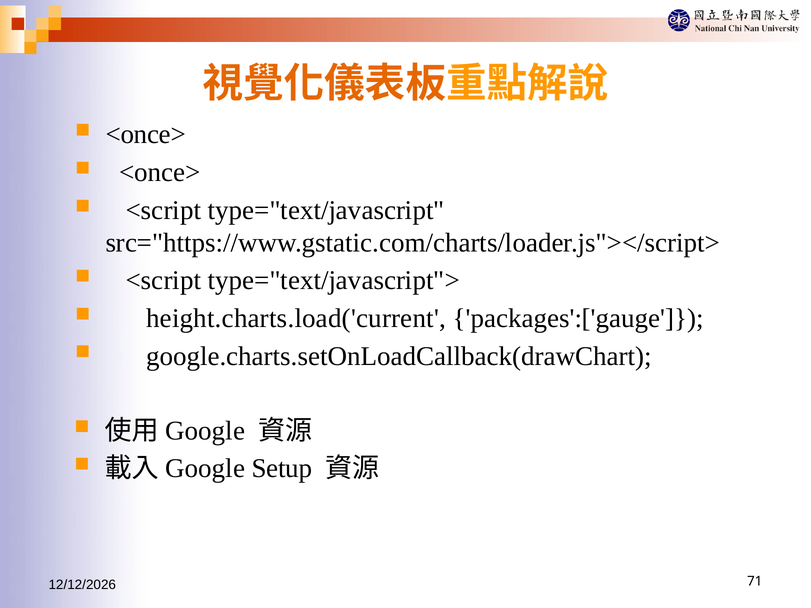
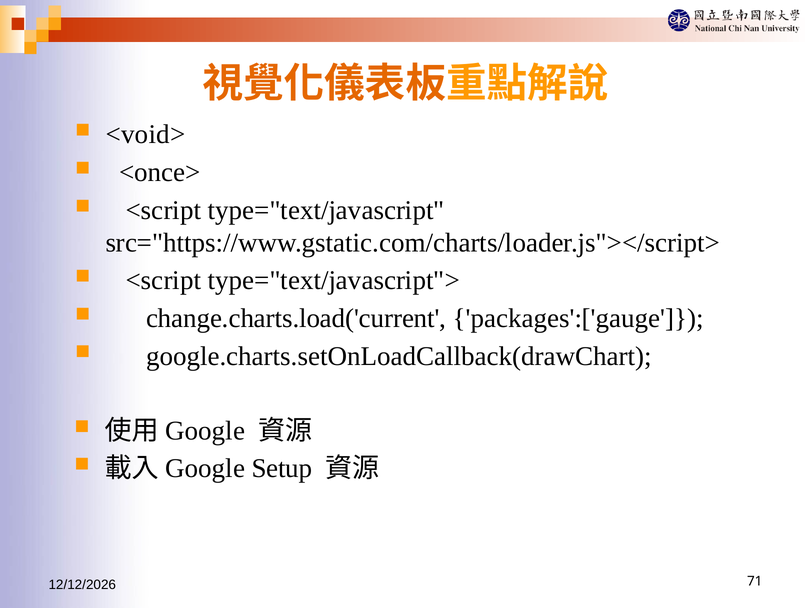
<once> at (146, 135): <once> -> <void>
height.charts.load('current: height.charts.load('current -> change.charts.load('current
